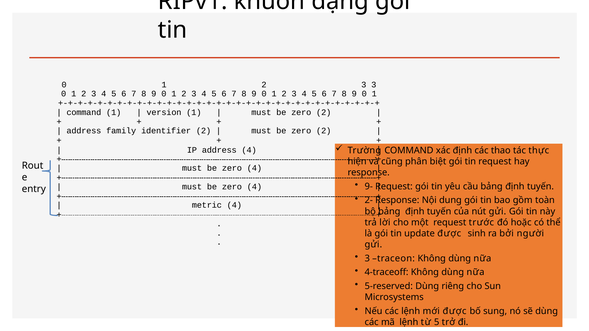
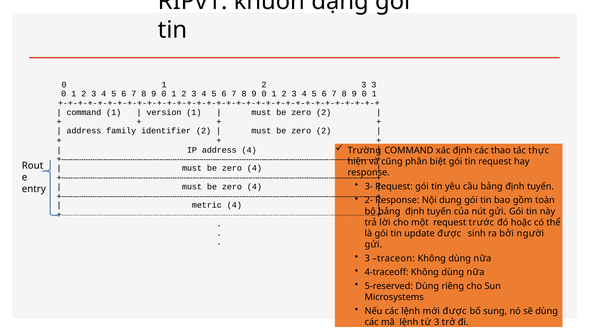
9-: 9- -> 3-
từ 5: 5 -> 3
